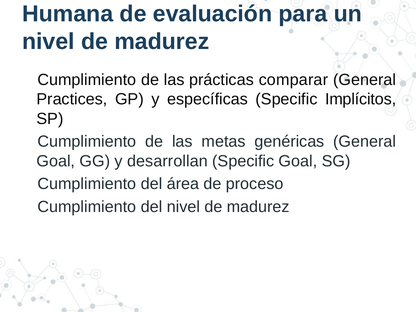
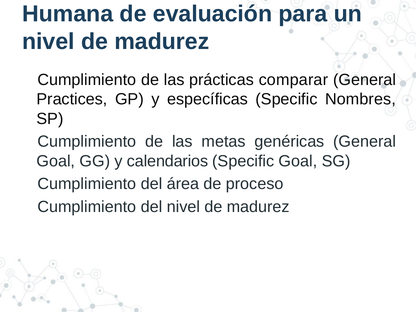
Implícitos: Implícitos -> Nombres
desarrollan: desarrollan -> calendarios
